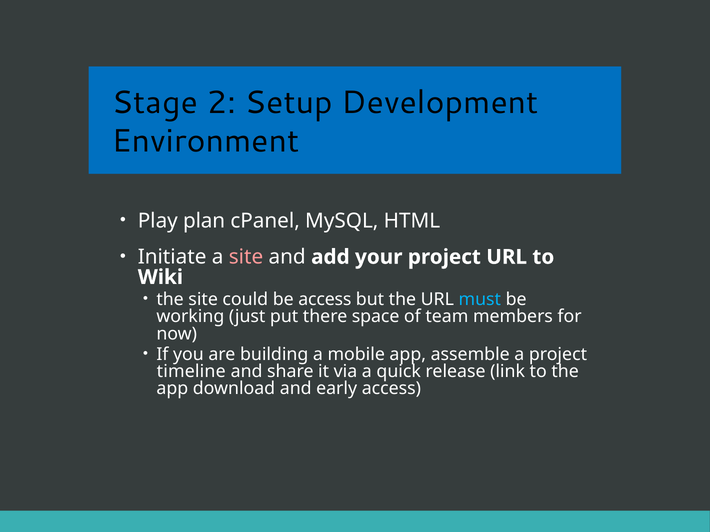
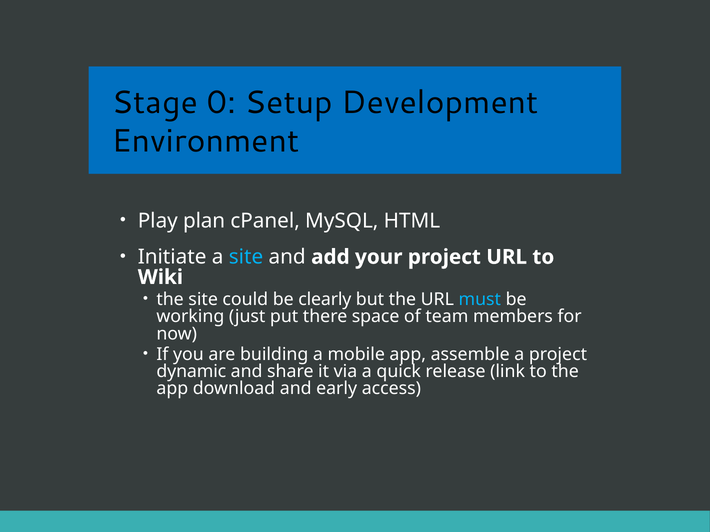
2: 2 -> 0
site at (246, 257) colour: pink -> light blue
be access: access -> clearly
timeline: timeline -> dynamic
